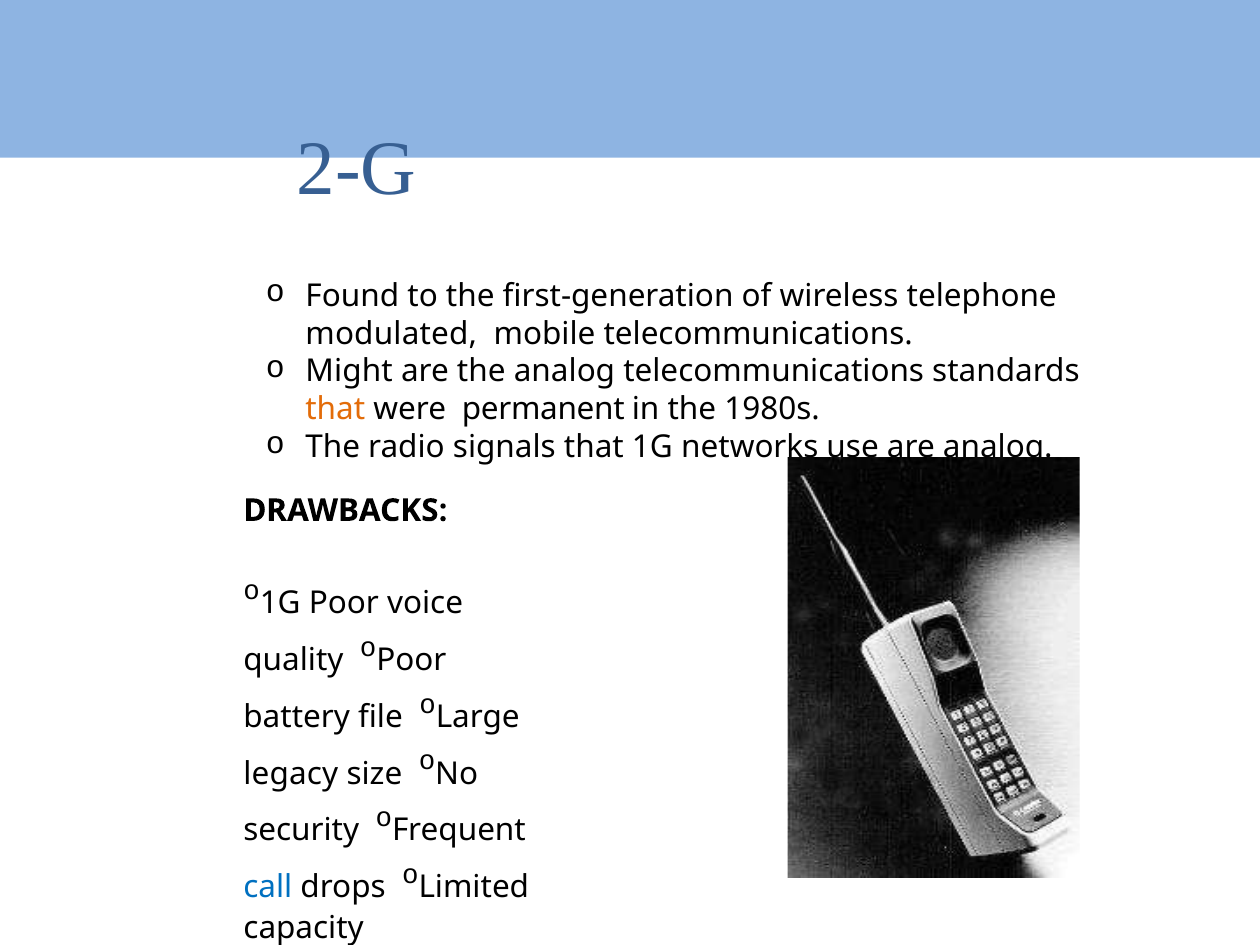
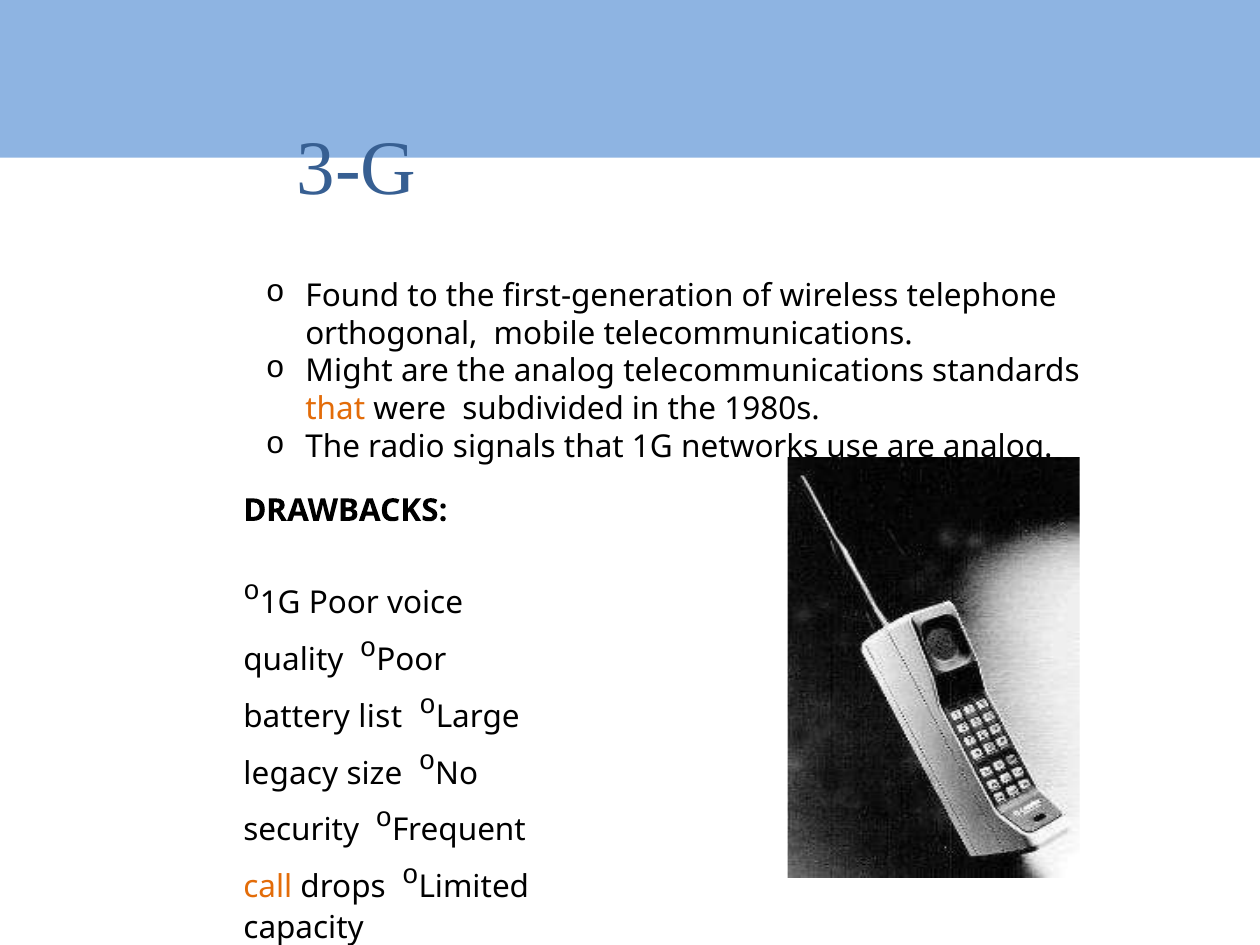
2-G: 2-G -> 3-G
modulated: modulated -> orthogonal
permanent: permanent -> subdivided
file: file -> list
call colour: blue -> orange
